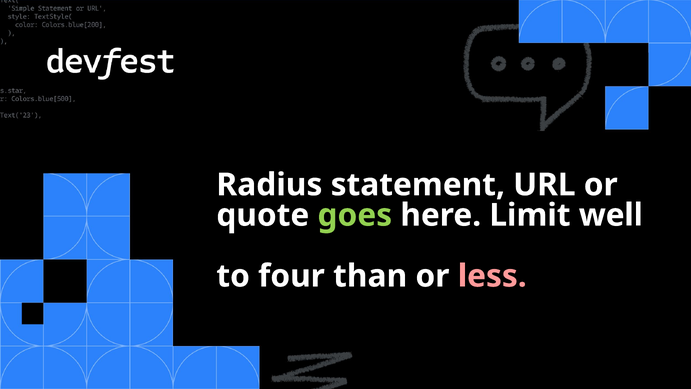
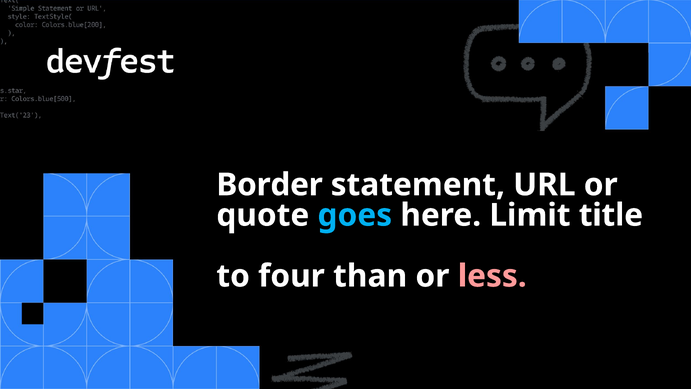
Radius: Radius -> Border
goes colour: light green -> light blue
well: well -> title
